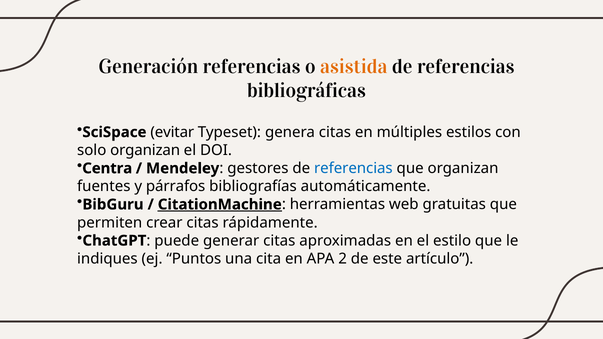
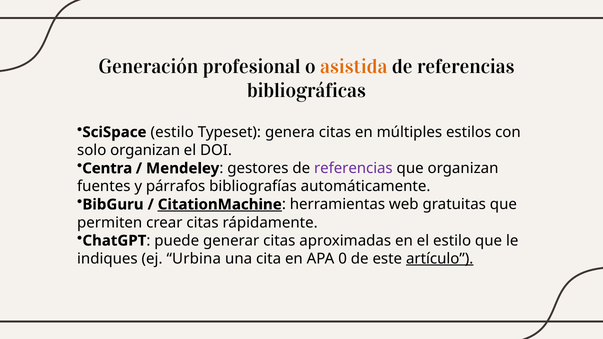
Generación referencias: referencias -> profesional
SciSpace evitar: evitar -> estilo
referencias at (353, 168) colour: blue -> purple
Puntos: Puntos -> Urbina
2: 2 -> 0
artículo underline: none -> present
